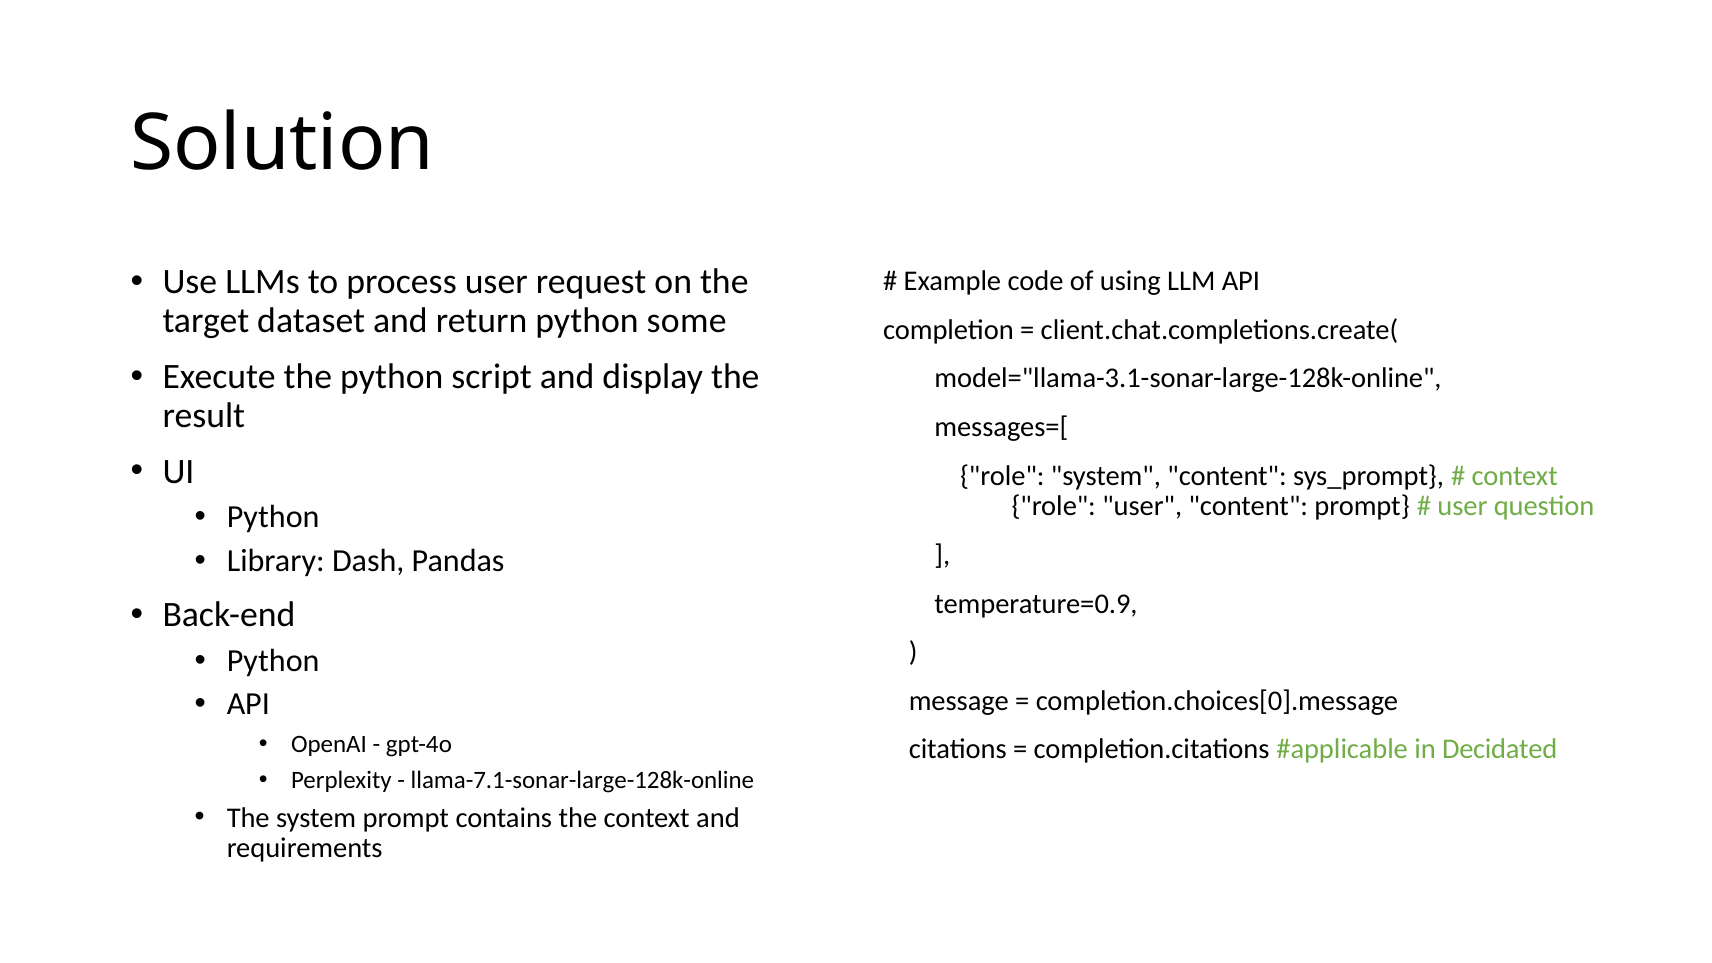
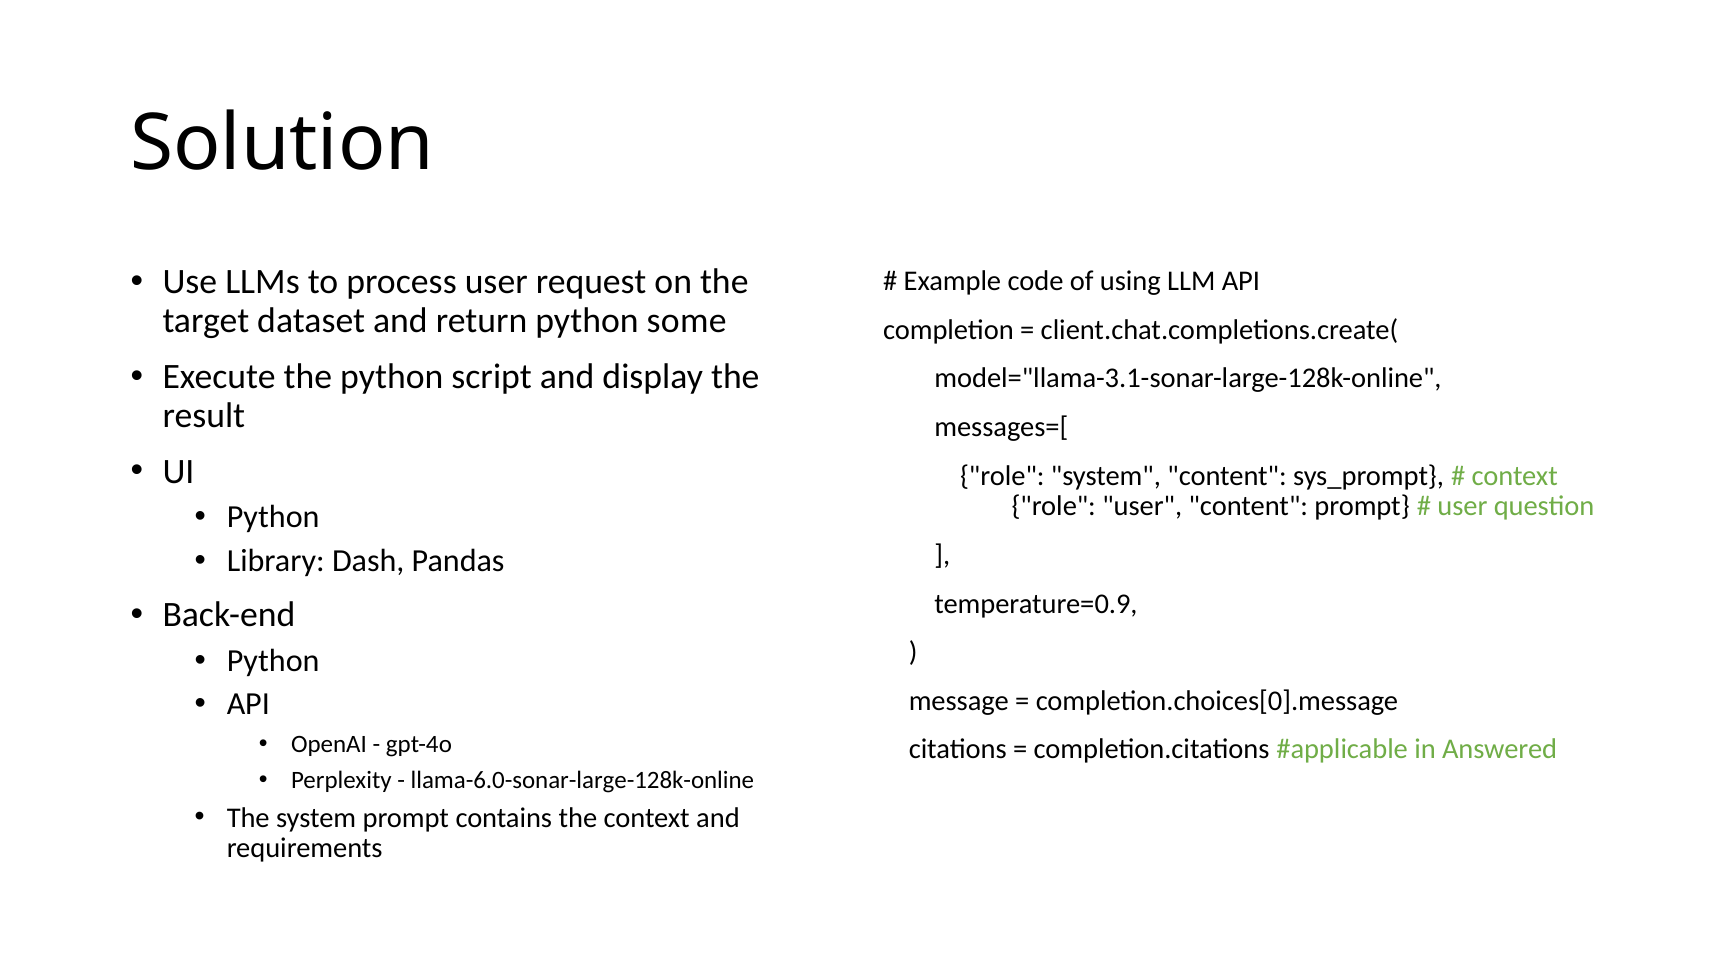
Decidated: Decidated -> Answered
llama-7.1-sonar-large-128k-online: llama-7.1-sonar-large-128k-online -> llama-6.0-sonar-large-128k-online
